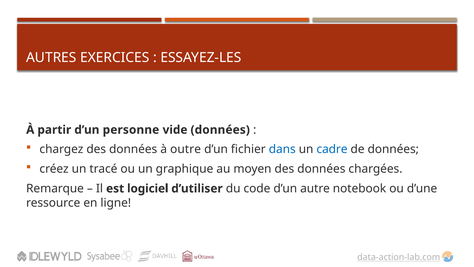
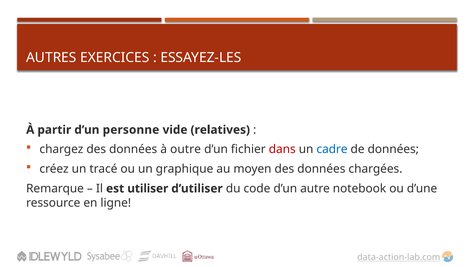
vide données: données -> relatives
dans colour: blue -> red
logiciel: logiciel -> utiliser
